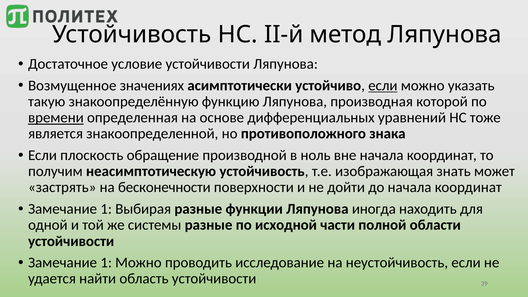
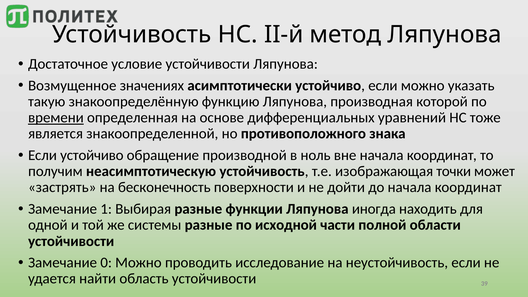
если at (383, 86) underline: present -> none
Если плоскость: плоскость -> устойчиво
знать: знать -> точки
бесконечности: бесконечности -> бесконечность
1 at (106, 263): 1 -> 0
